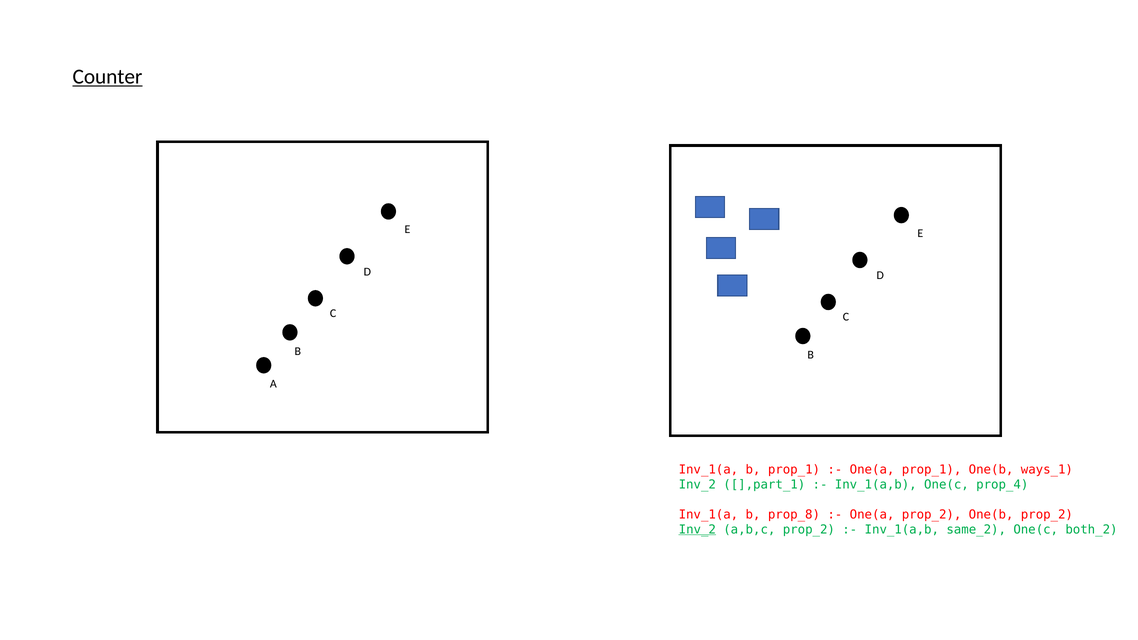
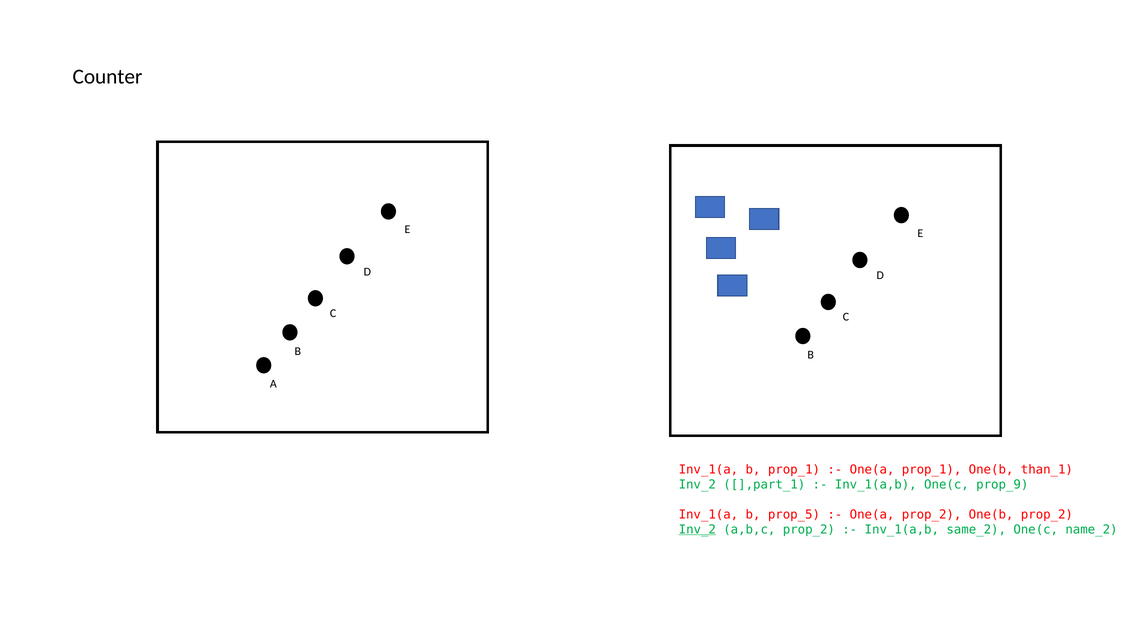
Counter underline: present -> none
ways_1: ways_1 -> than_1
prop_4: prop_4 -> prop_9
prop_8: prop_8 -> prop_5
both_2: both_2 -> name_2
